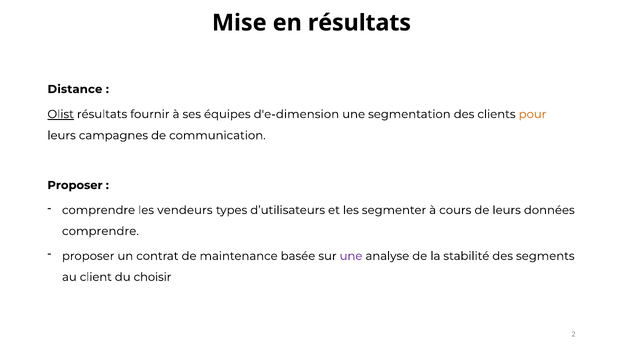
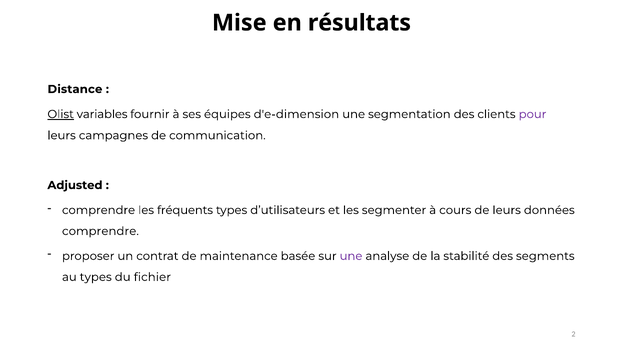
Olist résultats: résultats -> variables
pour colour: orange -> purple
Proposer at (75, 185): Proposer -> Adjusted
vendeurs: vendeurs -> fréquents
au client: client -> types
choisir: choisir -> fichier
